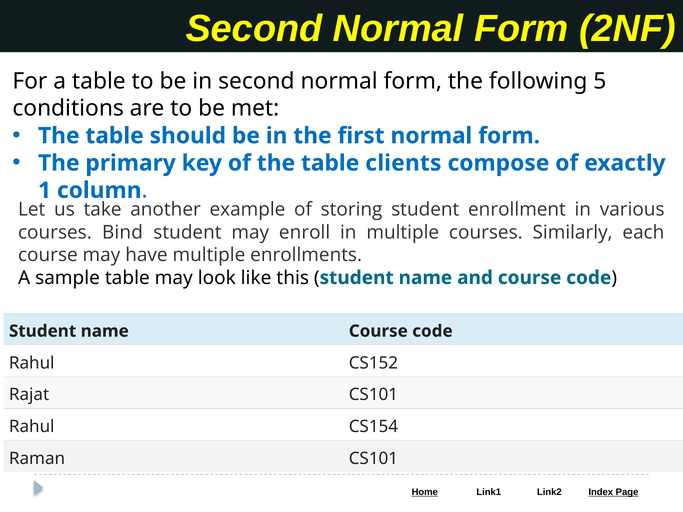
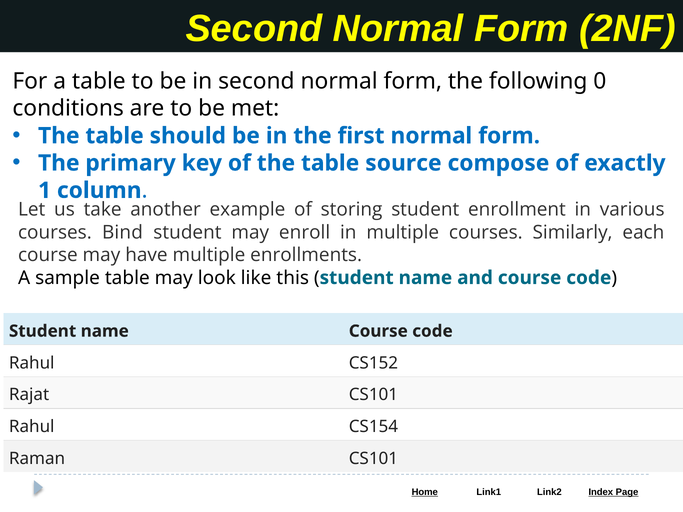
5: 5 -> 0
clients: clients -> source
